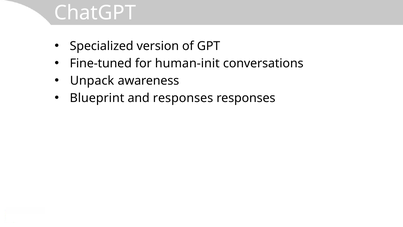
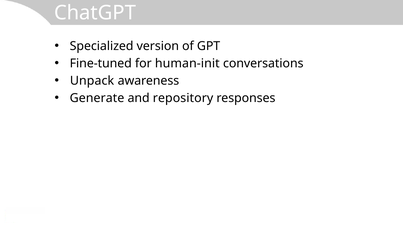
Blueprint: Blueprint -> Generate
and responses: responses -> repository
